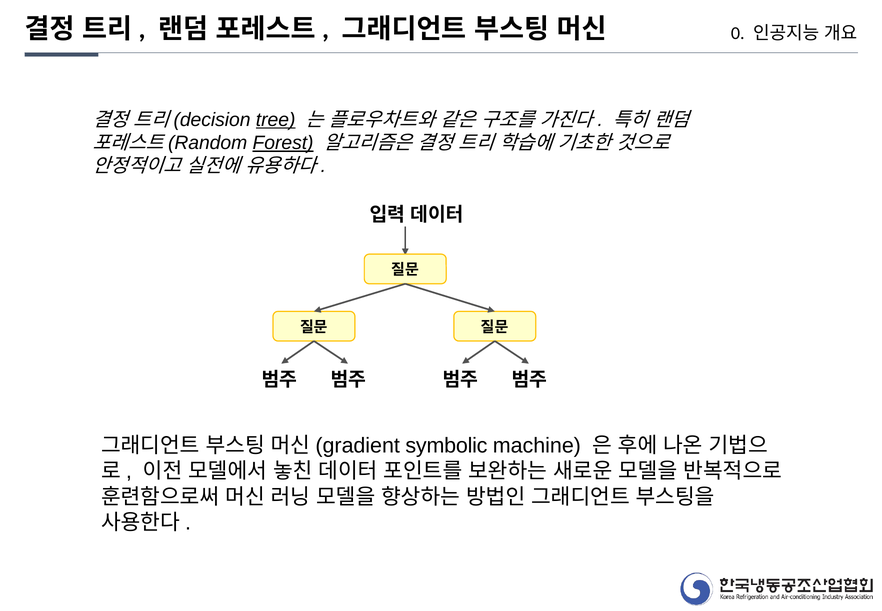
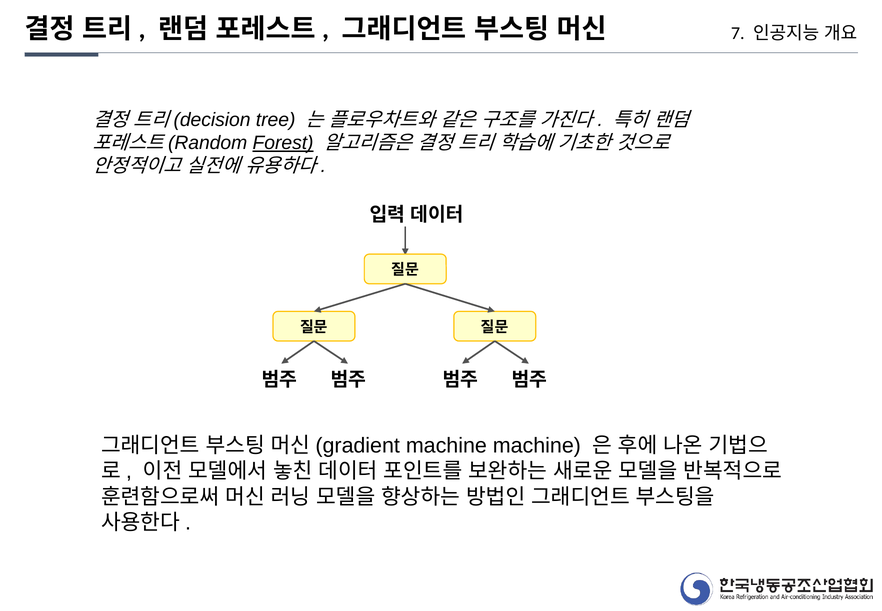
0: 0 -> 7
tree underline: present -> none
symbolic at (446, 445): symbolic -> machine
